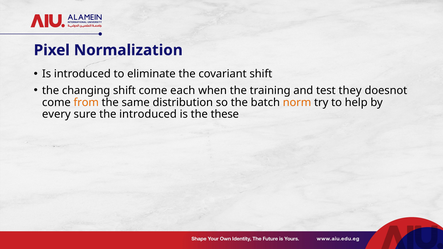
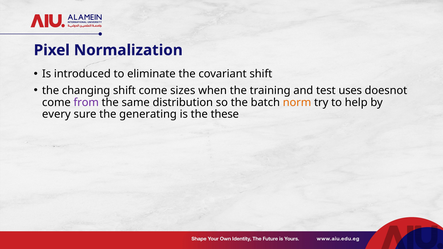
each: each -> sizes
they: they -> uses
from colour: orange -> purple
the introduced: introduced -> generating
